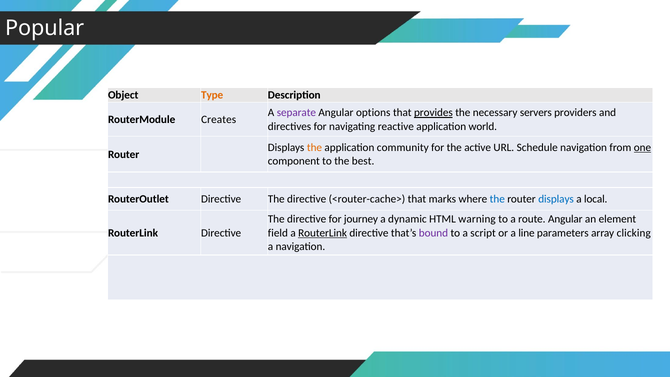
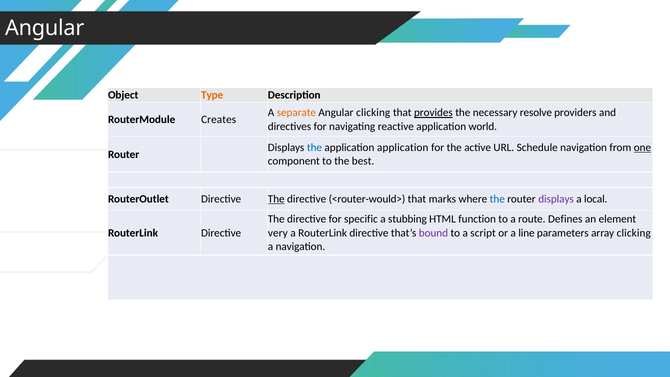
Popular at (45, 28): Popular -> Angular
separate colour: purple -> orange
Angular options: options -> clicking
servers: servers -> resolve
the at (314, 147) colour: orange -> blue
application community: community -> application
The at (276, 199) underline: none -> present
<router-cache>: <router-cache> -> <router-would>
displays at (556, 199) colour: blue -> purple
journey: journey -> specific
dynamic: dynamic -> stubbing
warning: warning -> function
route Angular: Angular -> Defines
field: field -> very
RouterLink at (323, 233) underline: present -> none
